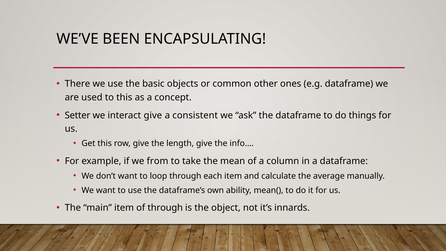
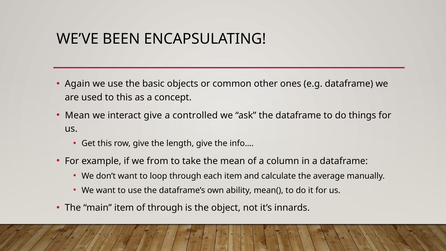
There: There -> Again
Setter at (78, 115): Setter -> Mean
consistent: consistent -> controlled
